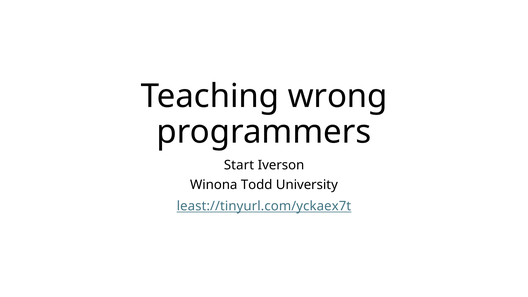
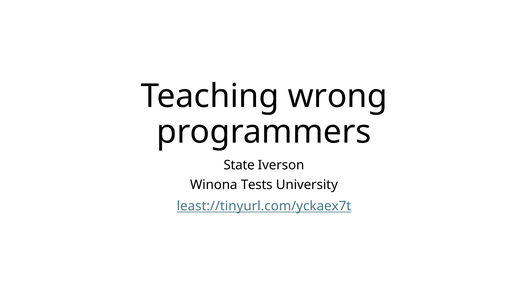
Start: Start -> State
Todd: Todd -> Tests
